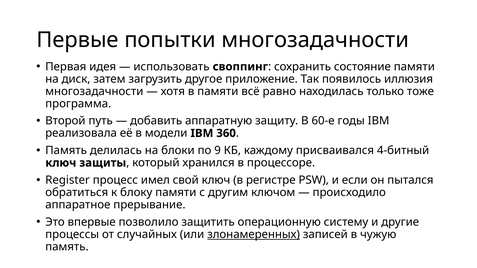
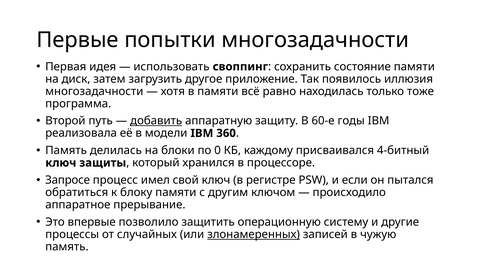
добавить underline: none -> present
9: 9 -> 0
Register: Register -> Запросе
